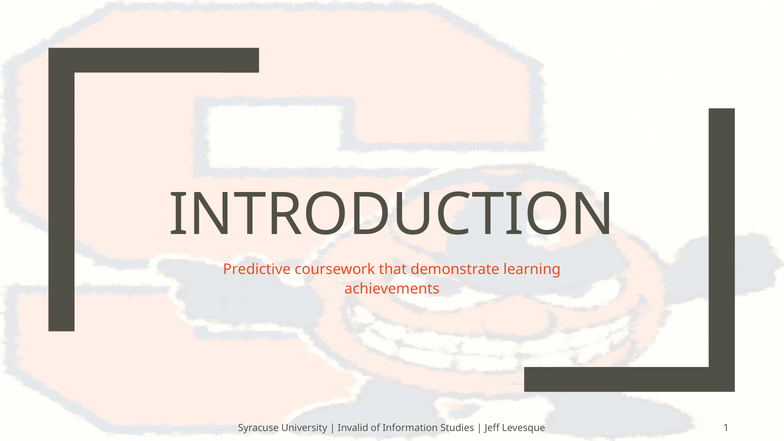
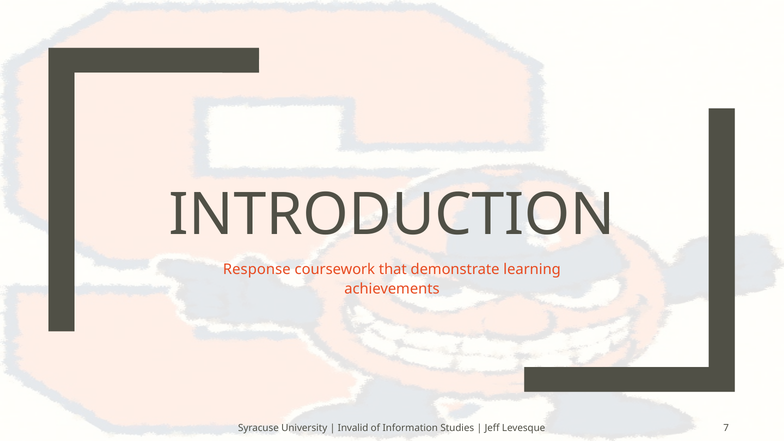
Predictive: Predictive -> Response
1: 1 -> 7
